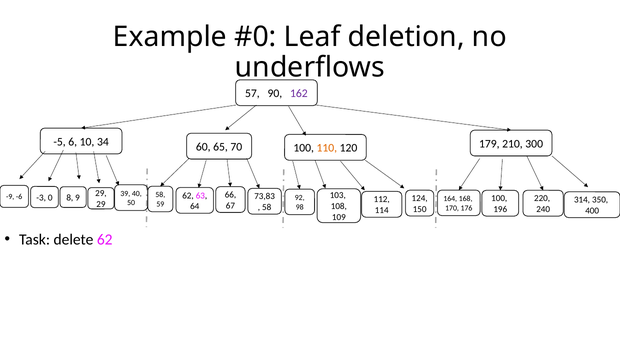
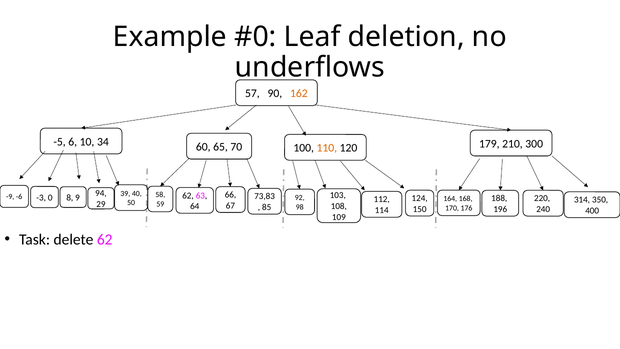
162 colour: purple -> orange
-6 29: 29 -> 94
100 at (499, 198): 100 -> 188
58 at (267, 207): 58 -> 85
